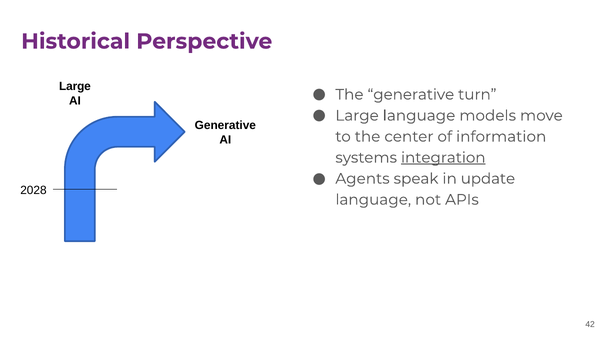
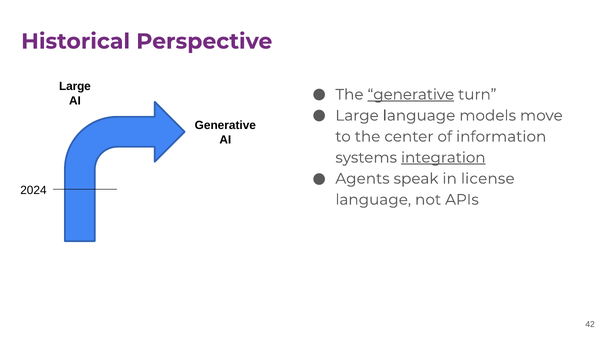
generative at (411, 94) underline: none -> present
update: update -> license
2028: 2028 -> 2024
